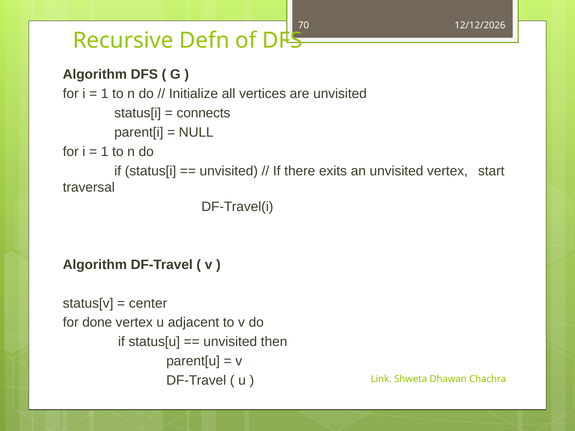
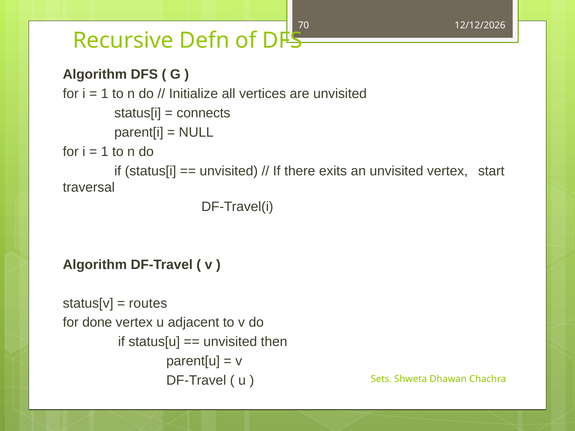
center: center -> routes
Link: Link -> Sets
